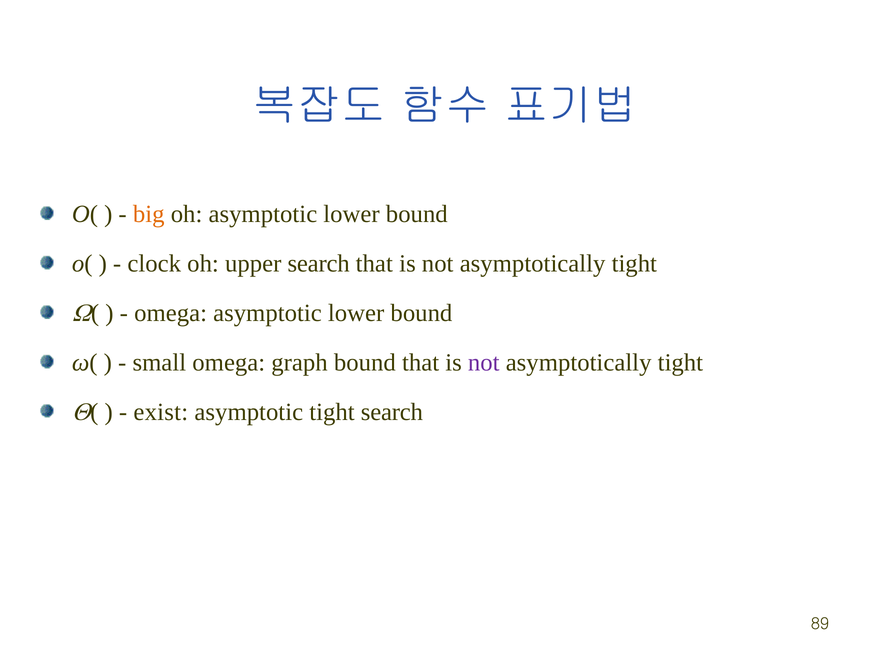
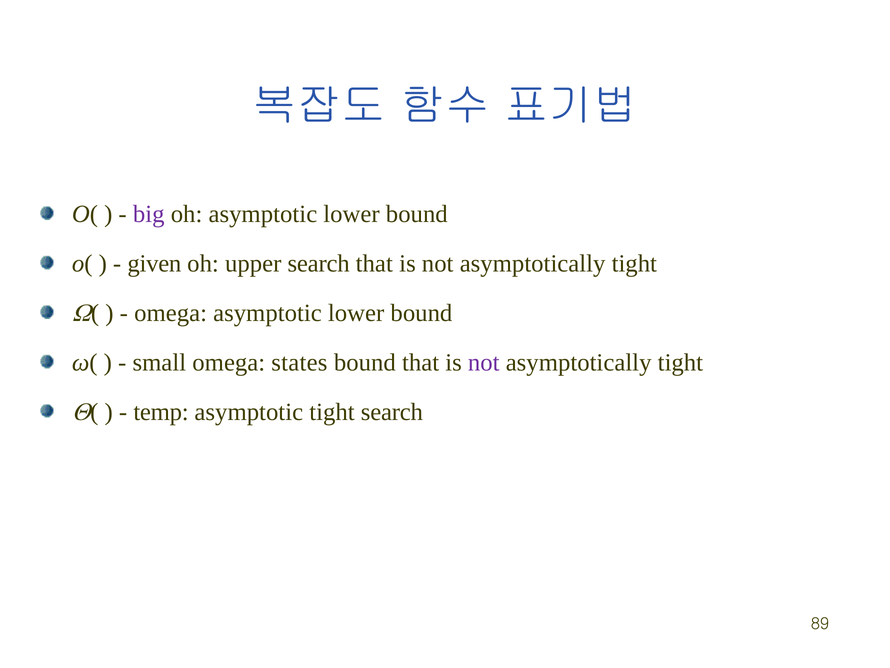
big colour: orange -> purple
clock: clock -> given
graph: graph -> states
exist: exist -> temp
